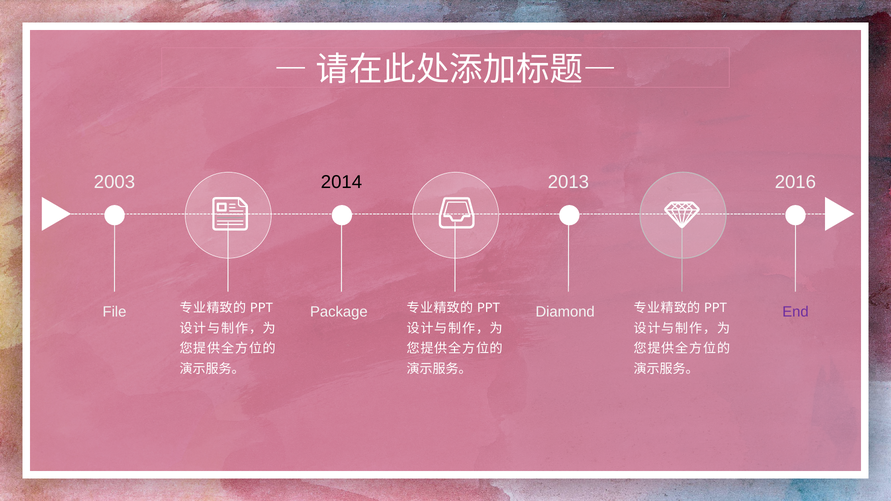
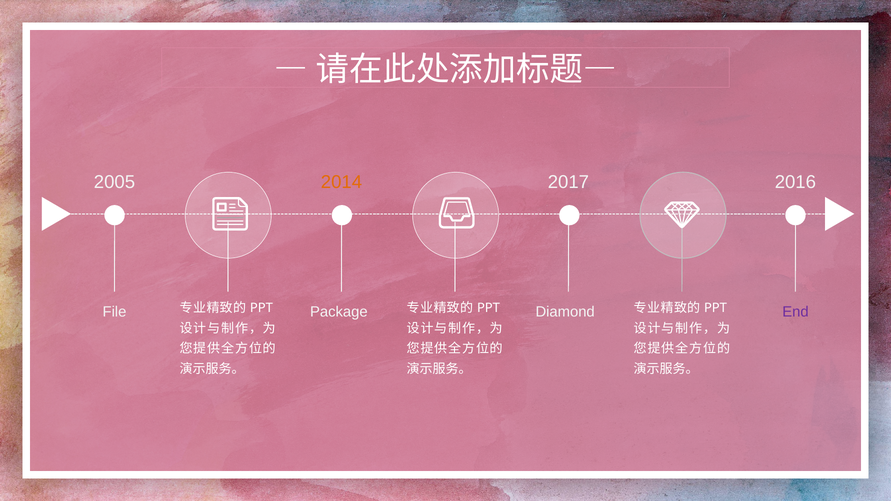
2003: 2003 -> 2005
2014 colour: black -> orange
2013: 2013 -> 2017
